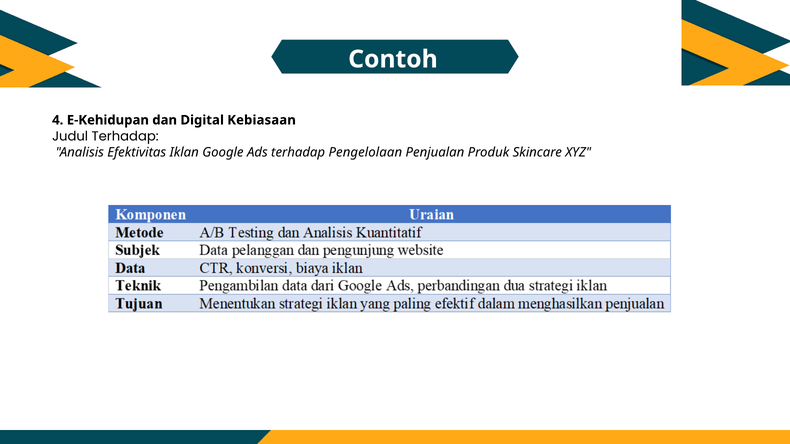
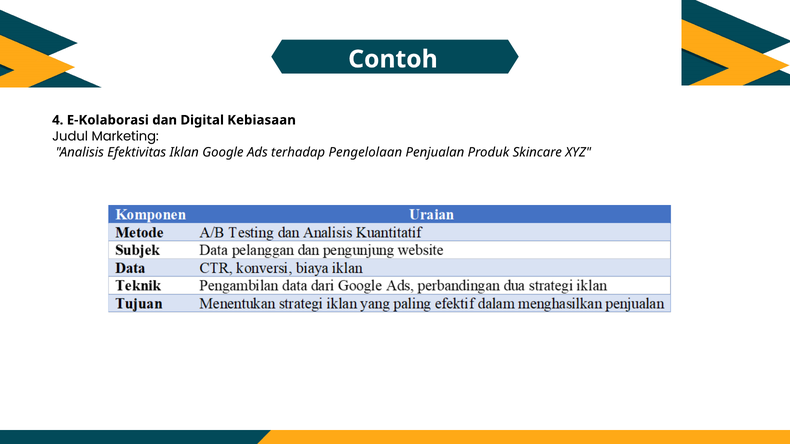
E-Kehidupan: E-Kehidupan -> E-Kolaborasi
Judul Terhadap: Terhadap -> Marketing
